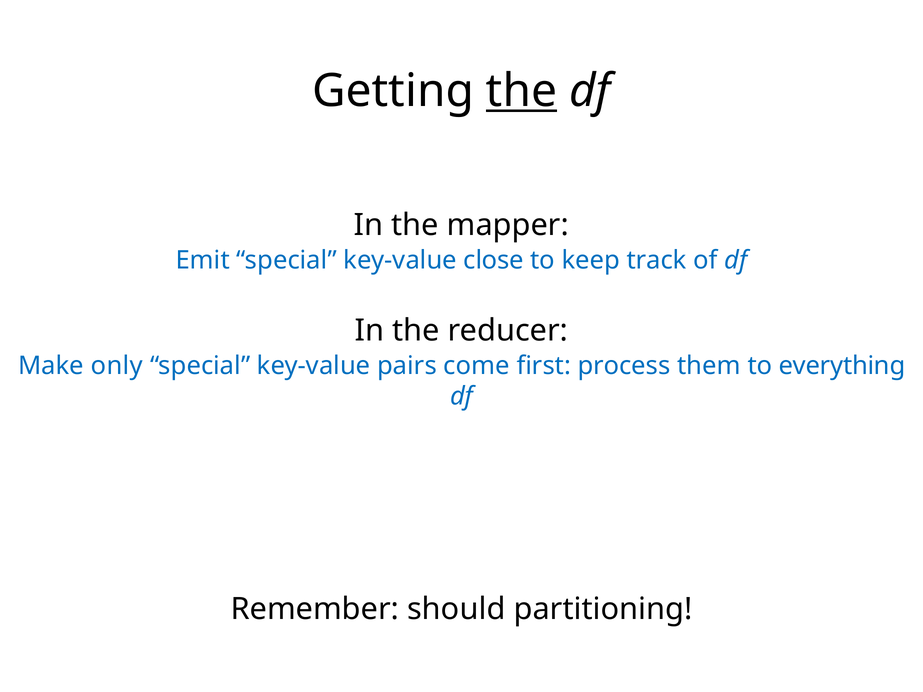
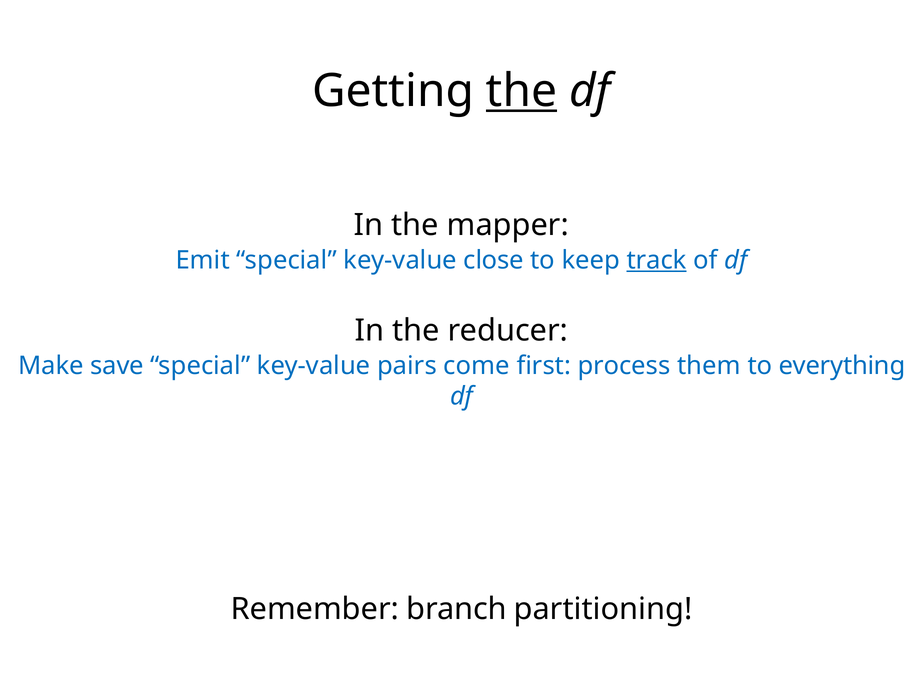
track underline: none -> present
only: only -> save
should: should -> branch
